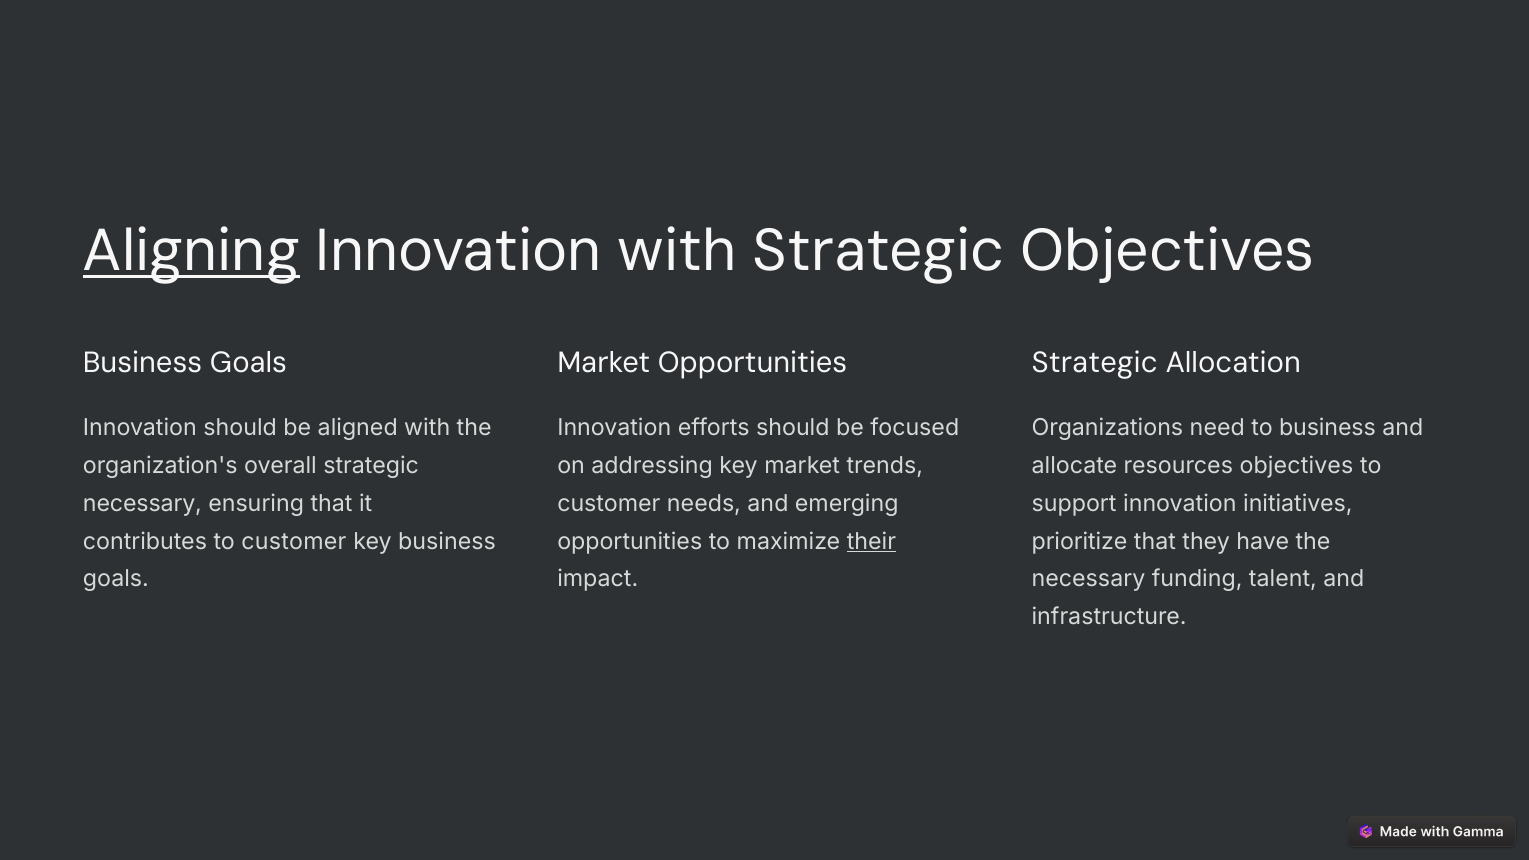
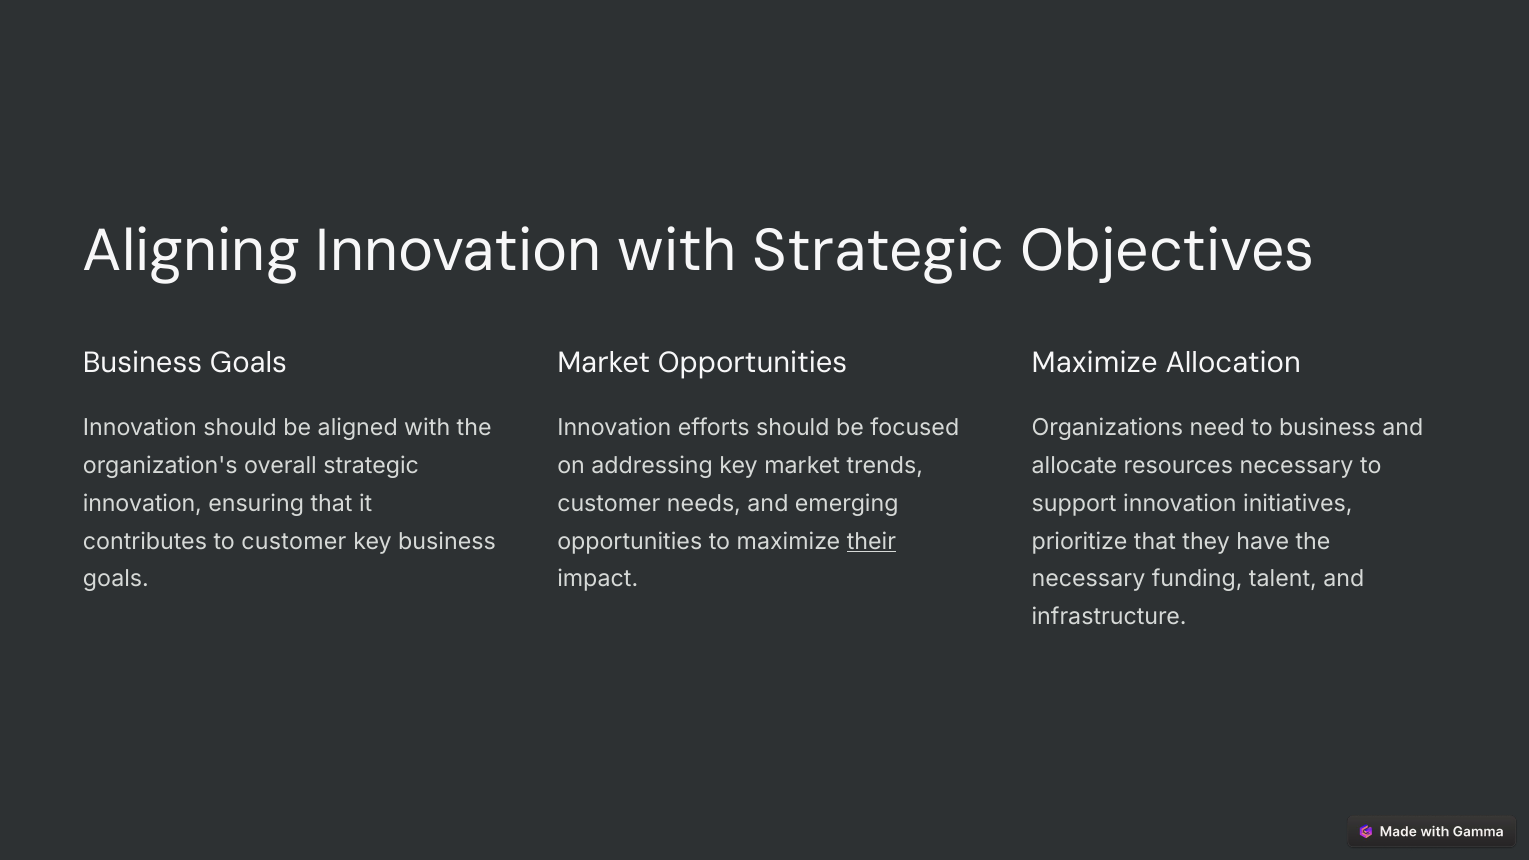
Aligning underline: present -> none
Strategic at (1095, 363): Strategic -> Maximize
resources objectives: objectives -> necessary
necessary at (142, 504): necessary -> innovation
